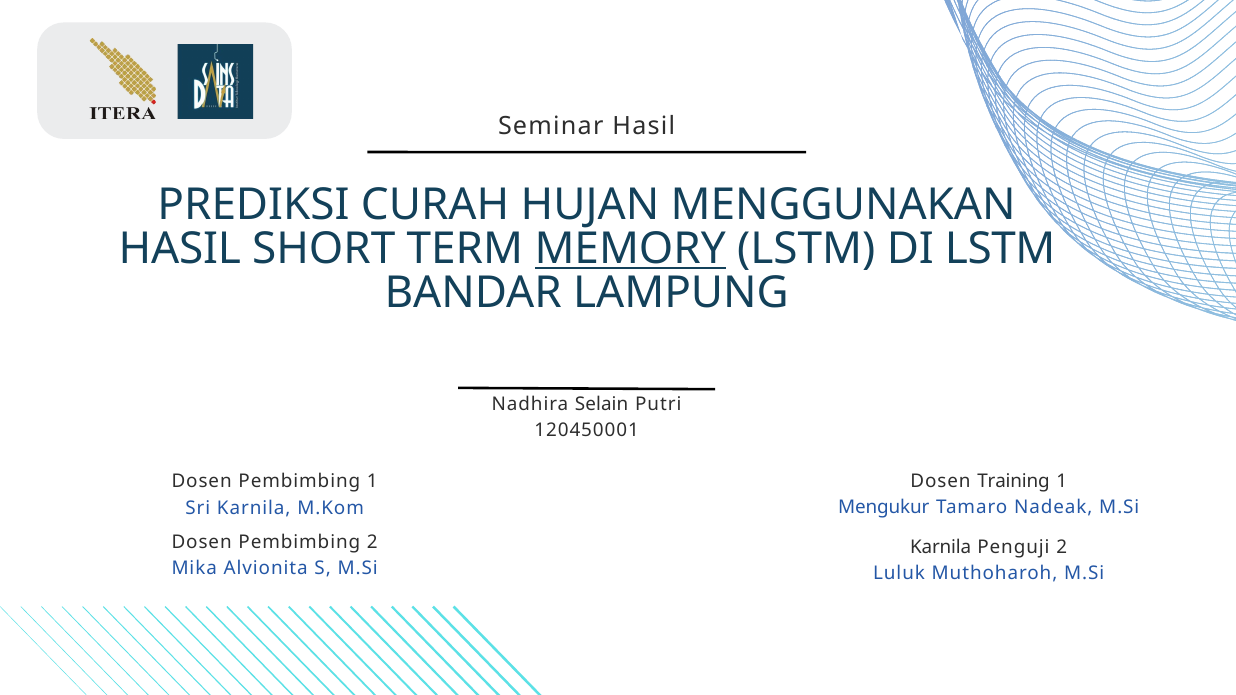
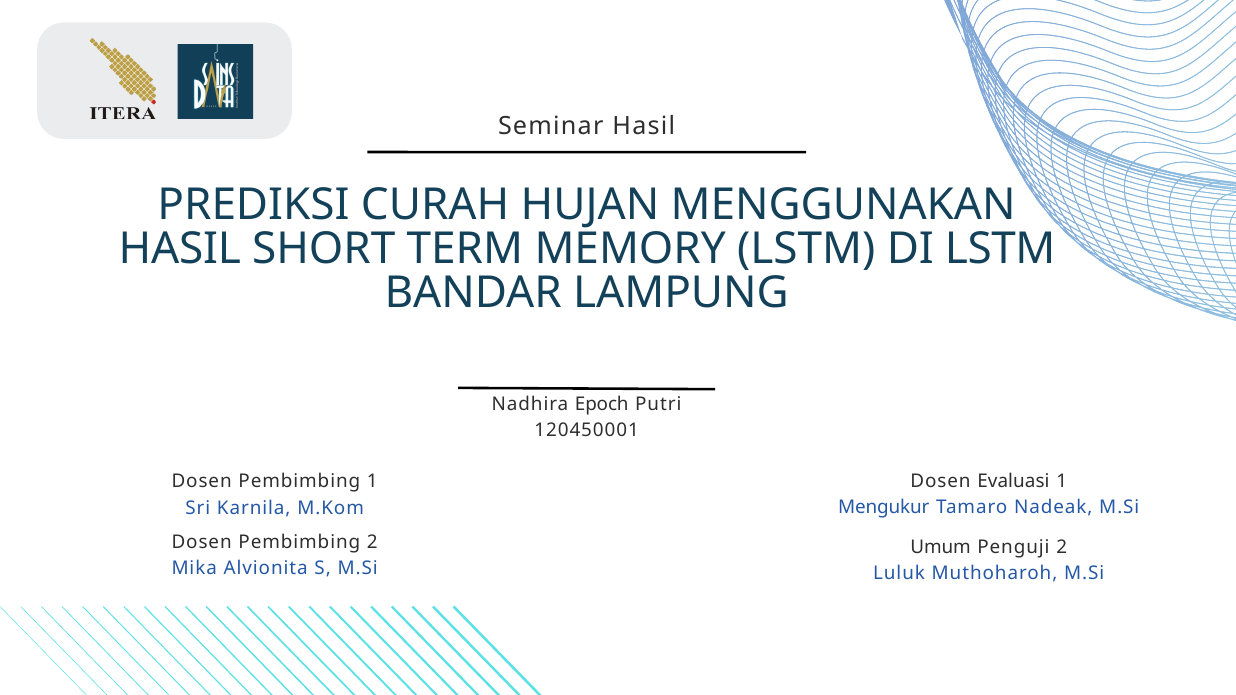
MEMORY underline: present -> none
Selain: Selain -> Epoch
Training: Training -> Evaluasi
Karnila at (941, 547): Karnila -> Umum
